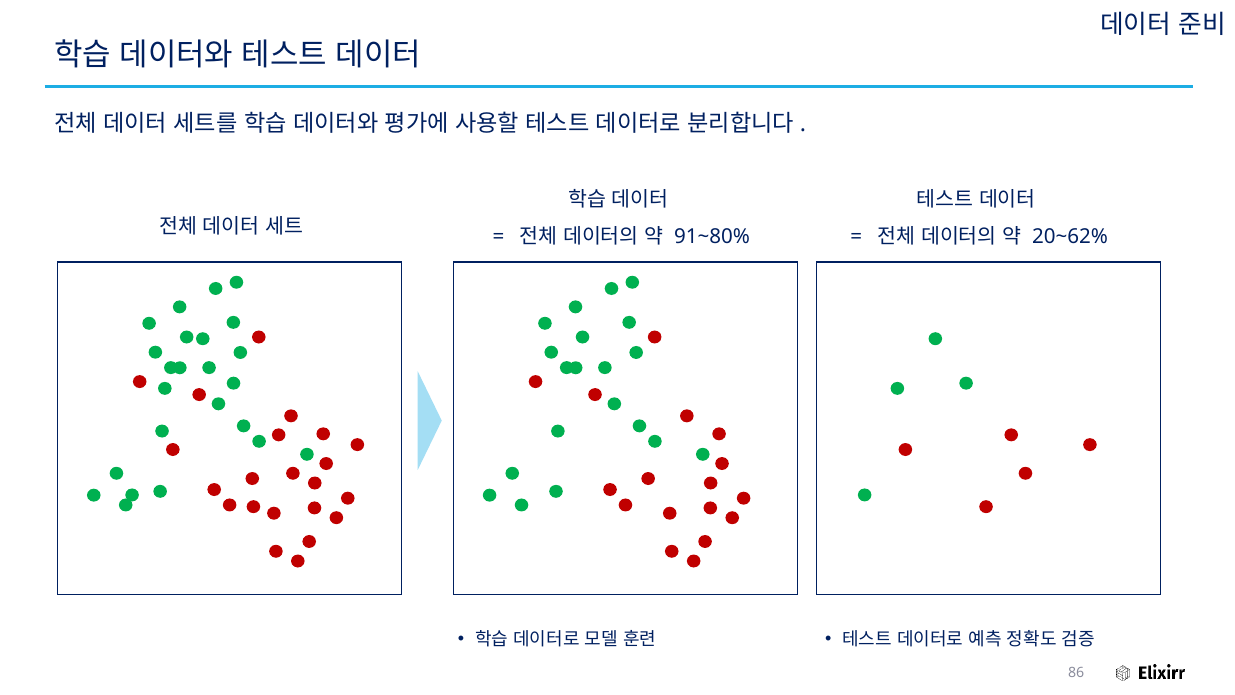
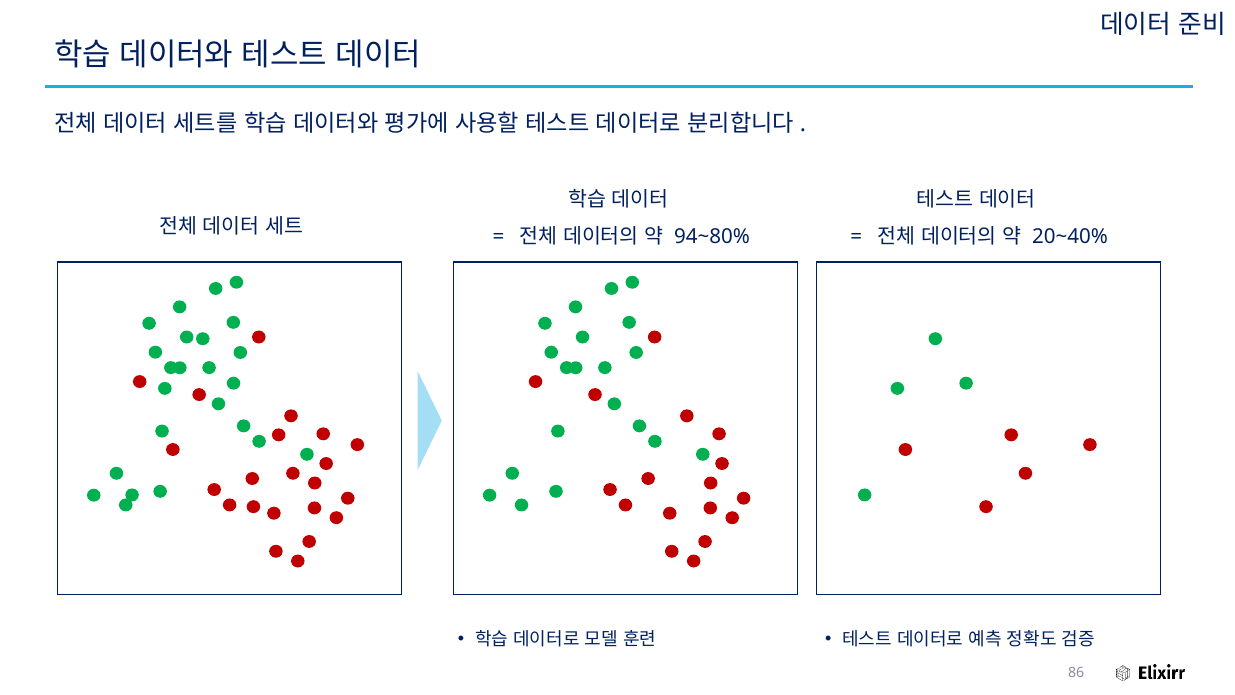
91~80%: 91~80% -> 94~80%
20~62%: 20~62% -> 20~40%
